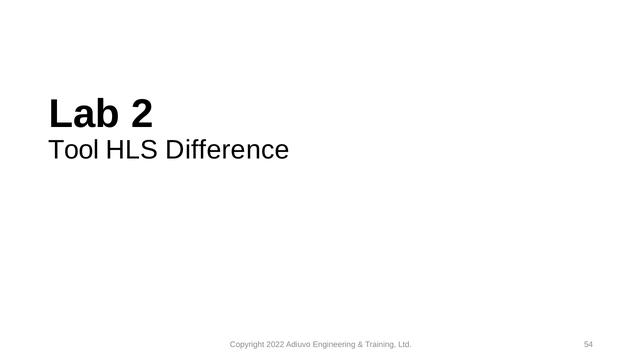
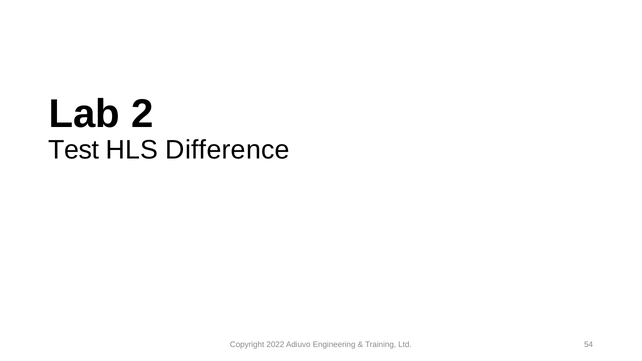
Tool: Tool -> Test
